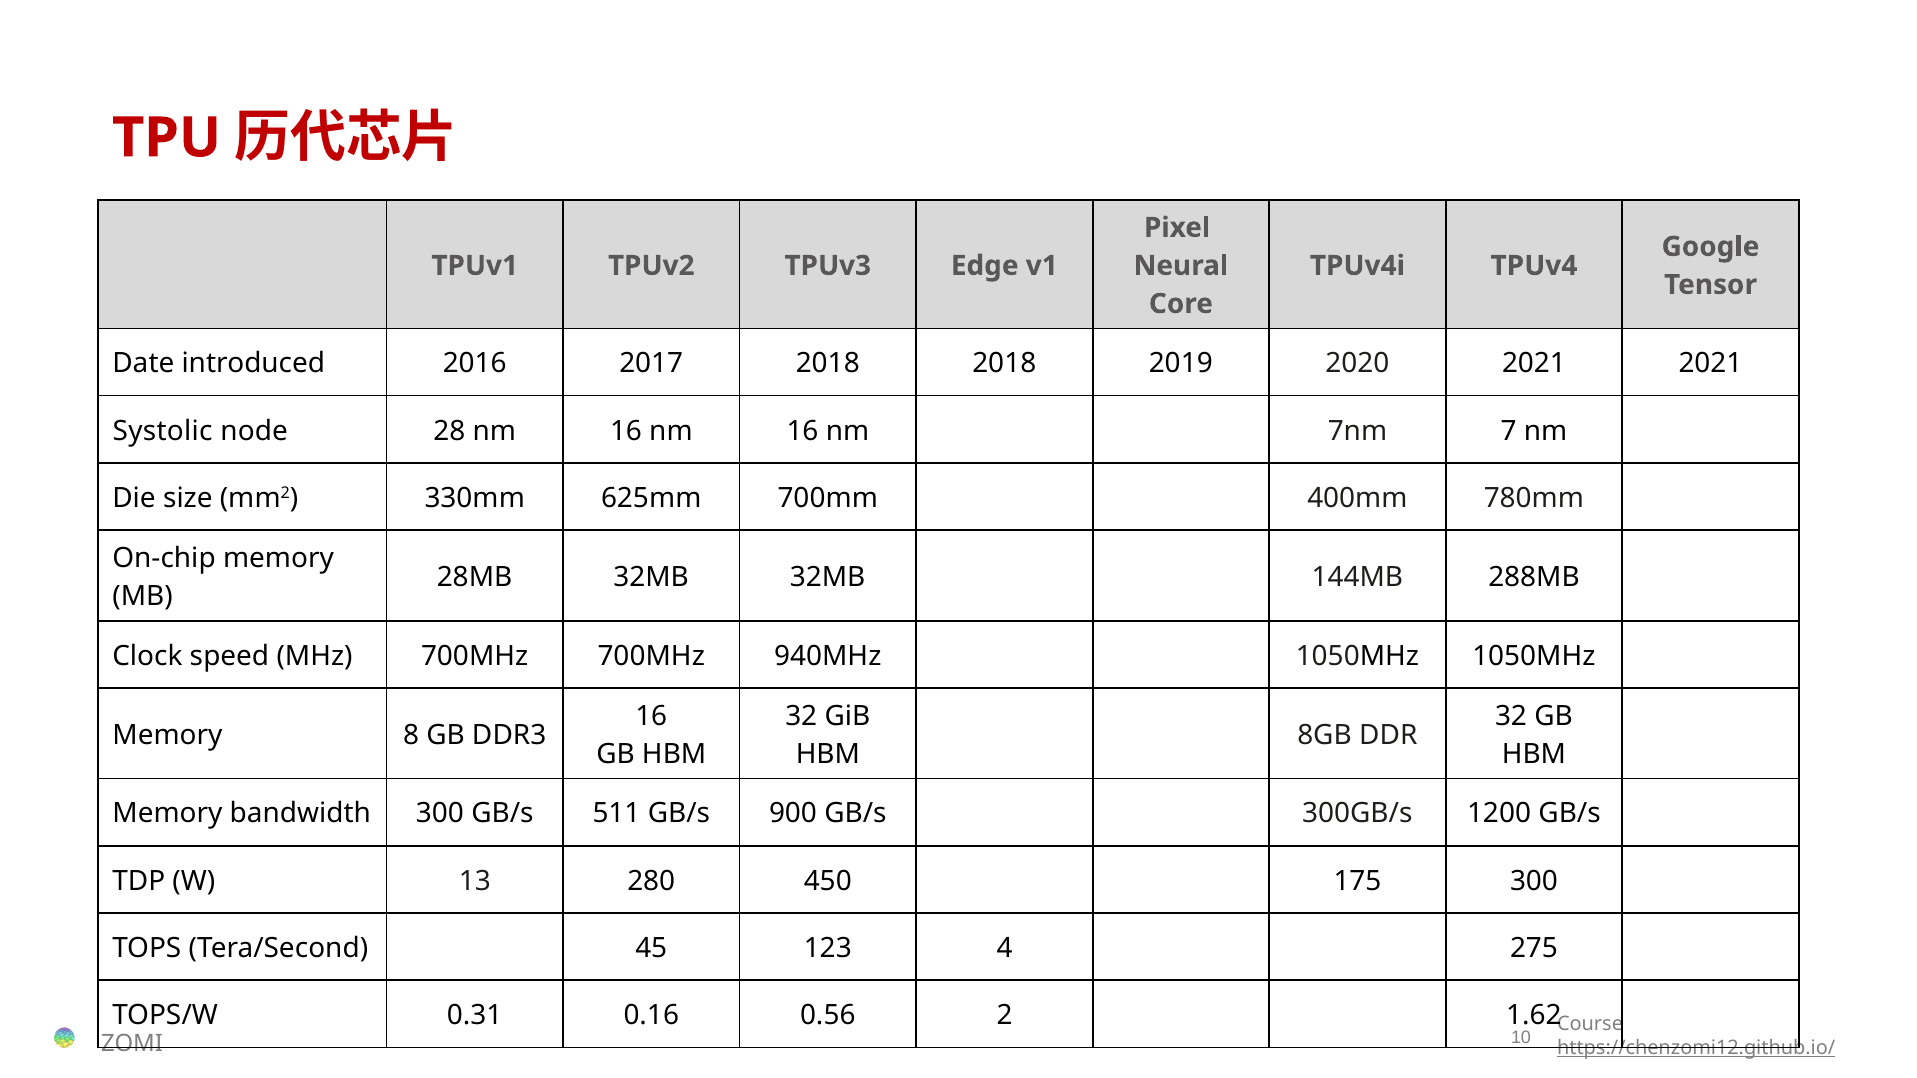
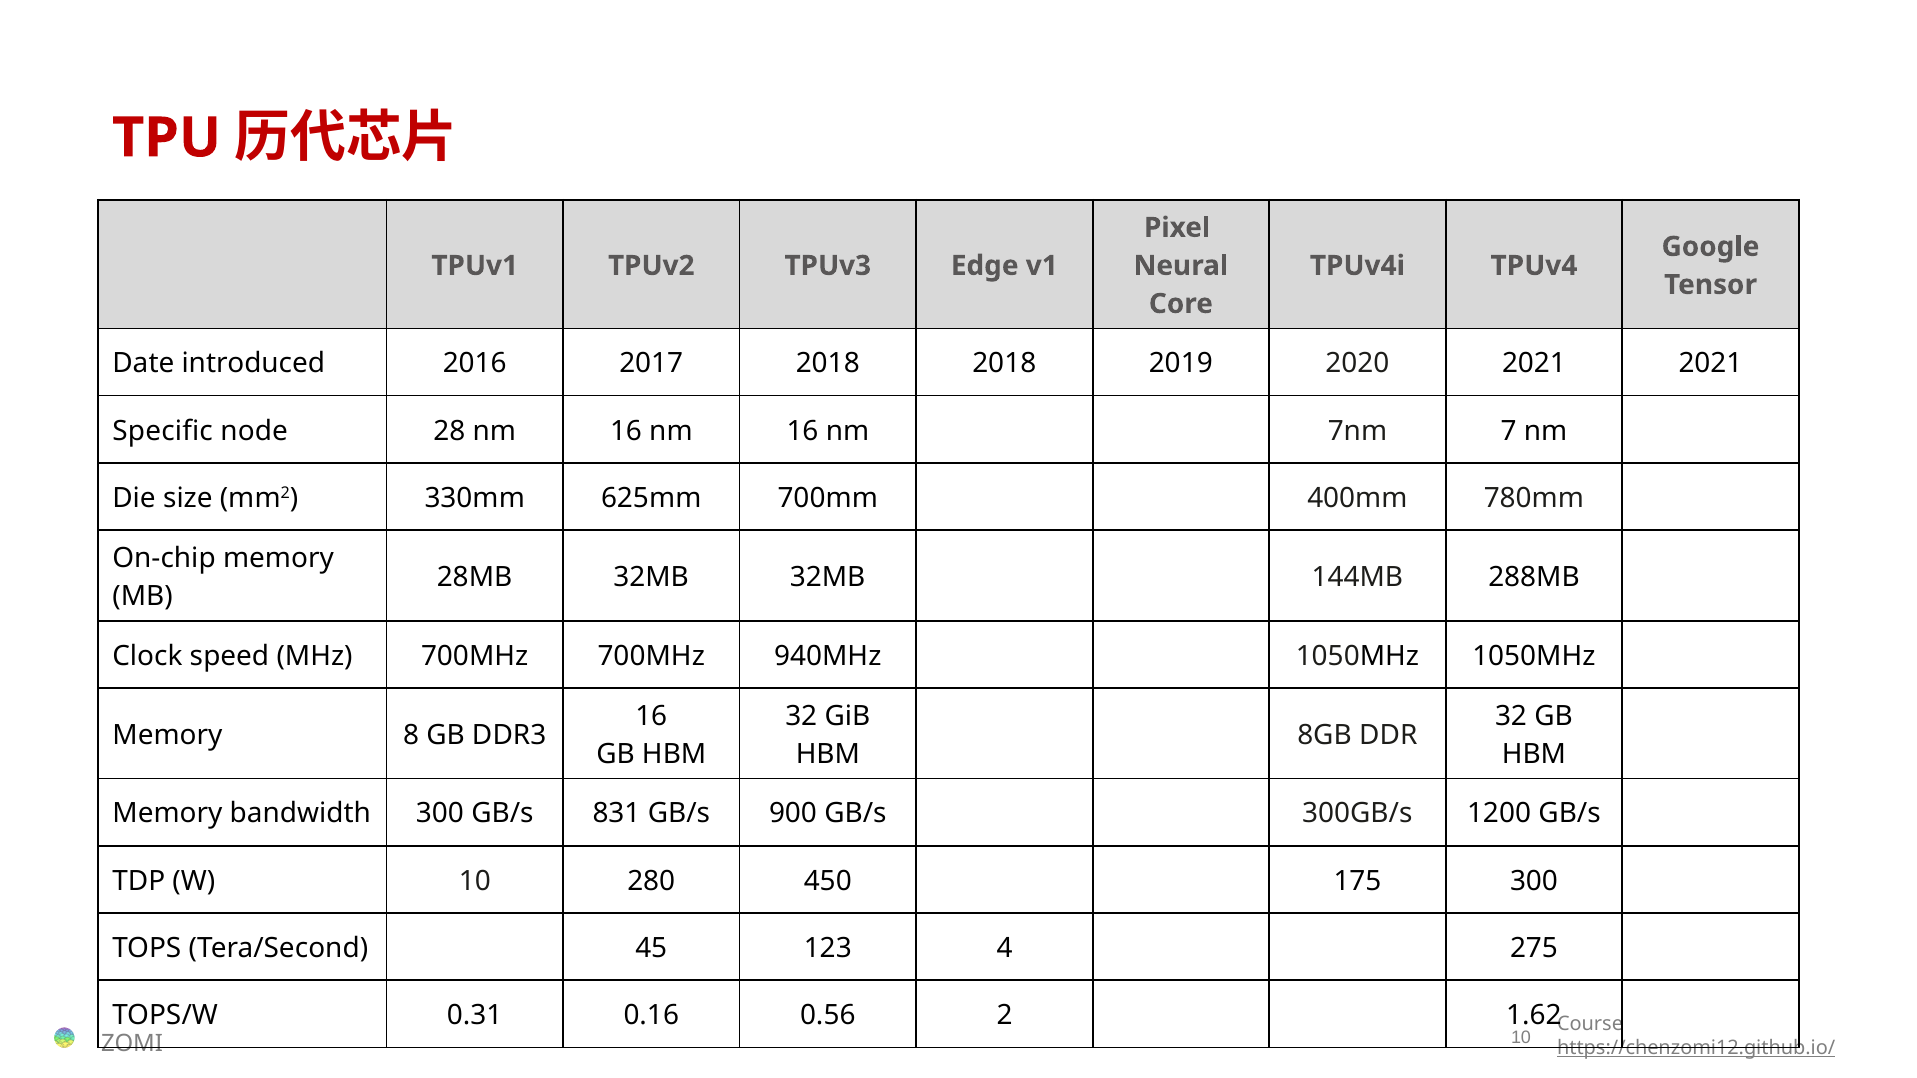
Systolic: Systolic -> Specific
511: 511 -> 831
W 13: 13 -> 10
